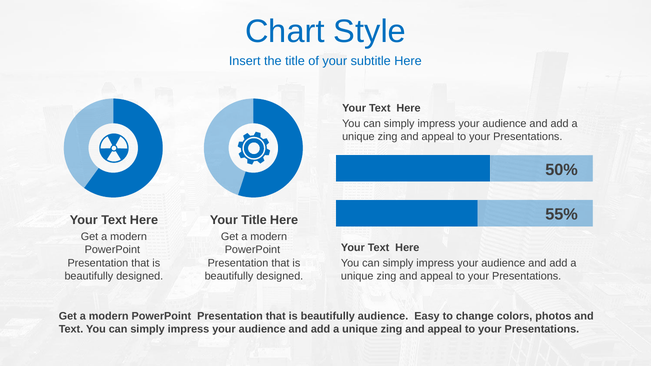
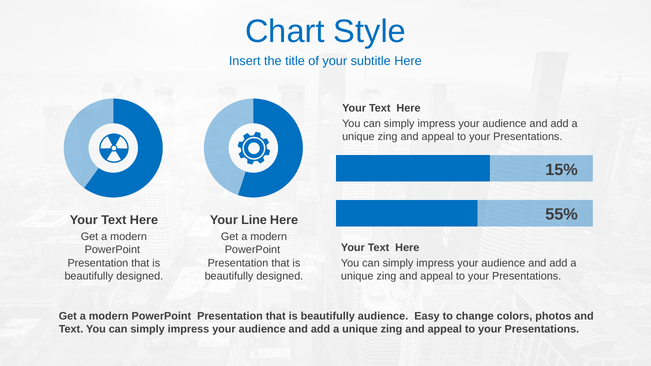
50%: 50% -> 15%
Your Title: Title -> Line
